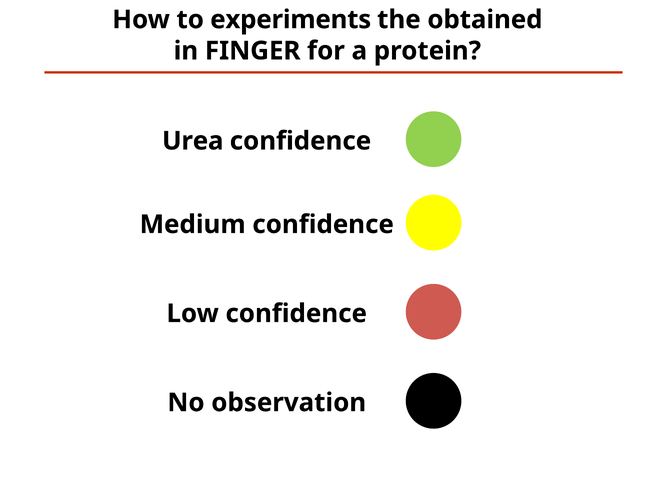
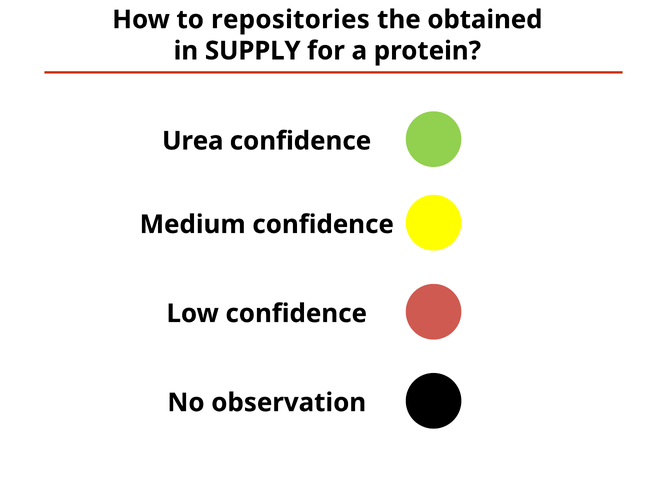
experiments: experiments -> repositories
FINGER: FINGER -> SUPPLY
